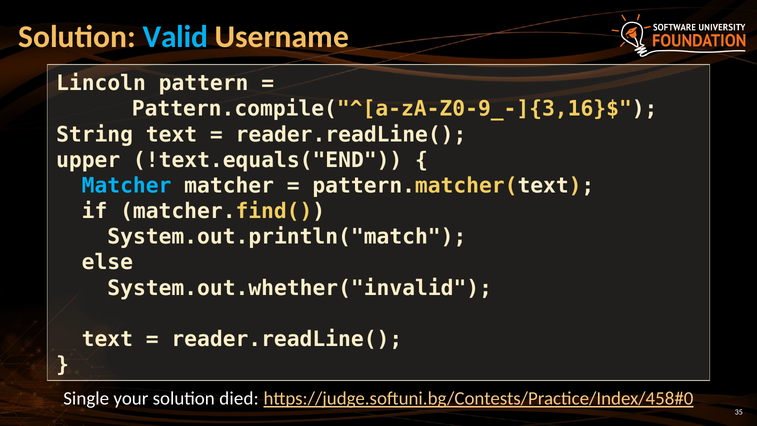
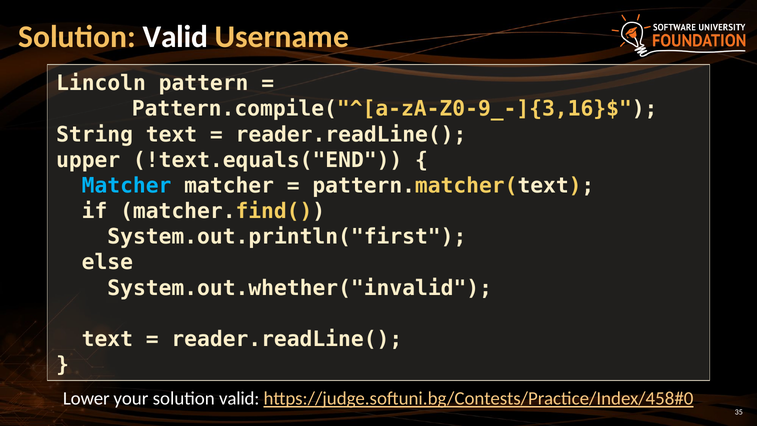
Valid at (175, 37) colour: light blue -> white
System.out.println("match: System.out.println("match -> System.out.println("first
Single: Single -> Lower
your solution died: died -> valid
